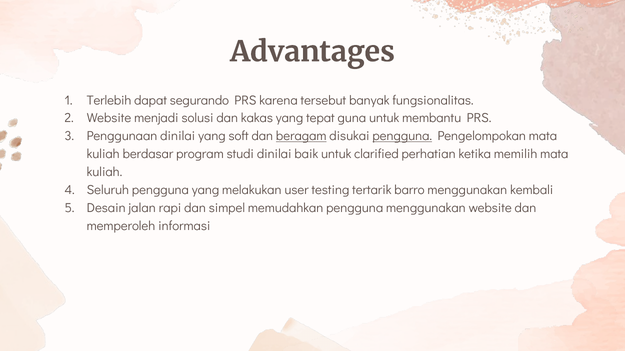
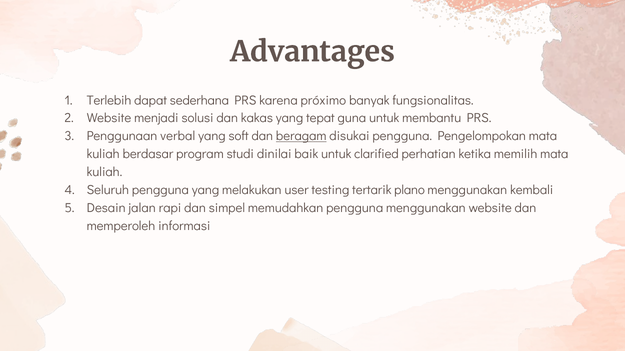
segurando: segurando -> sederhana
tersebut: tersebut -> próximo
Penggunaan dinilai: dinilai -> verbal
pengguna at (402, 136) underline: present -> none
barro: barro -> plano
